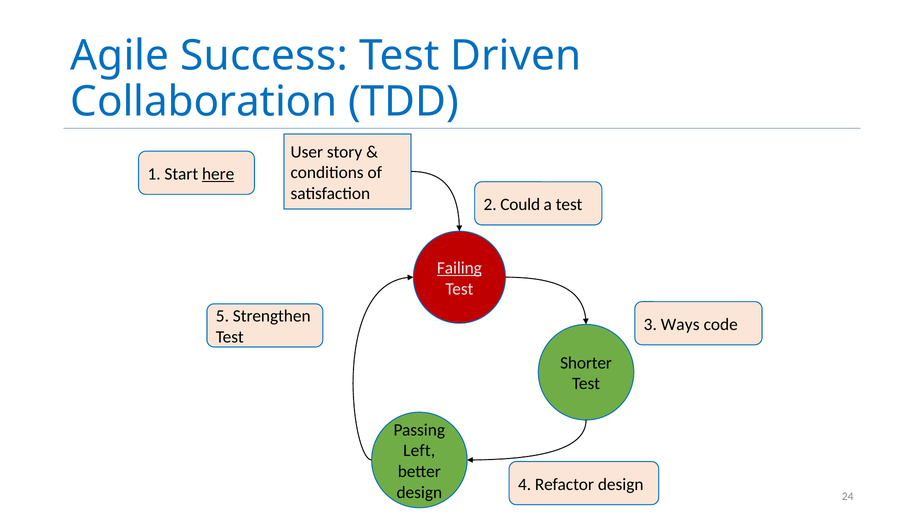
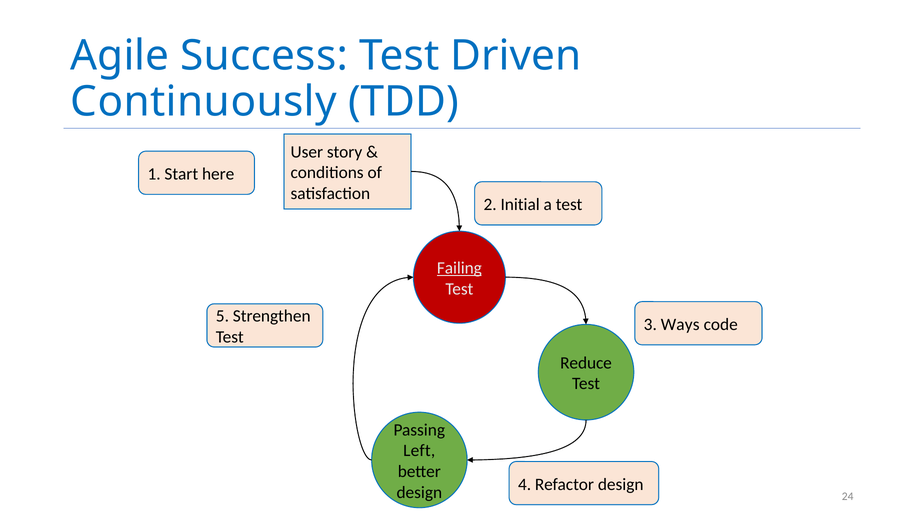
Collaboration: Collaboration -> Continuously
here underline: present -> none
Could: Could -> Initial
Shorter: Shorter -> Reduce
